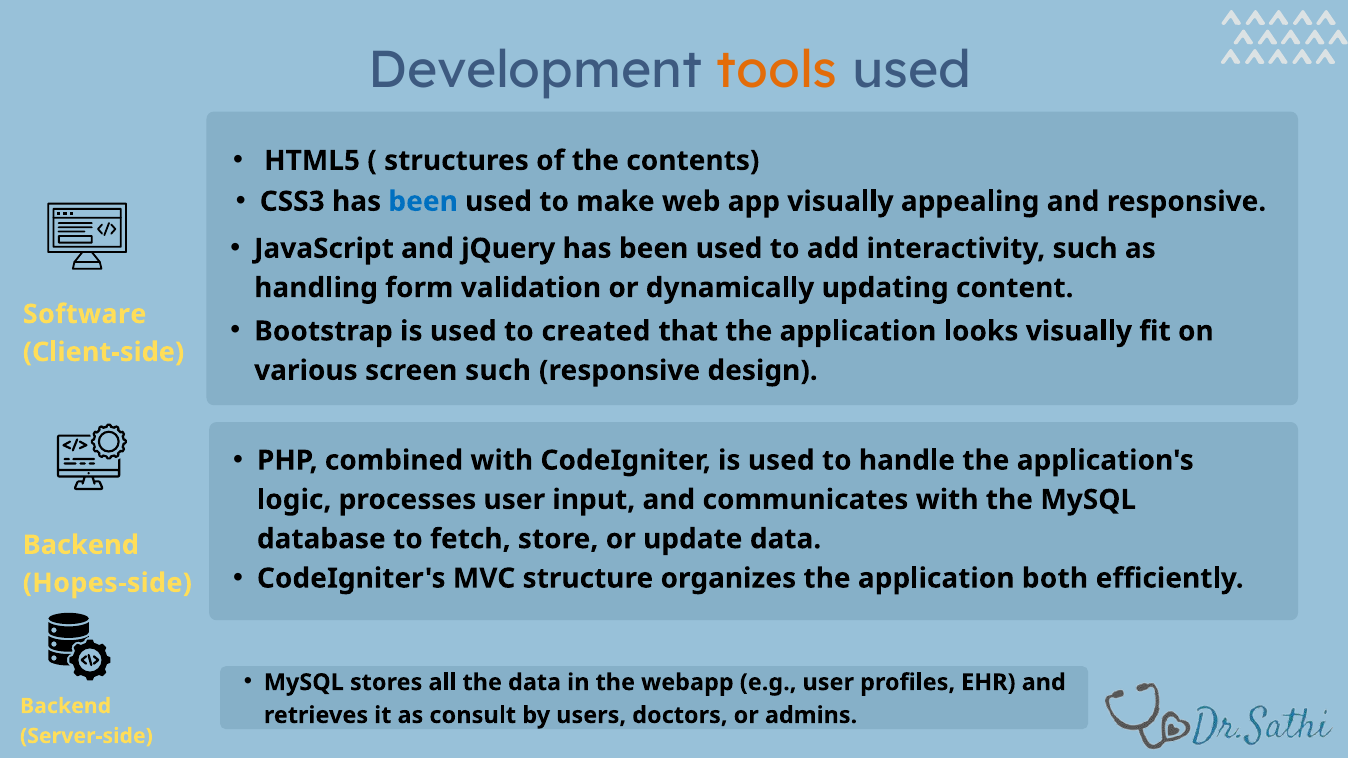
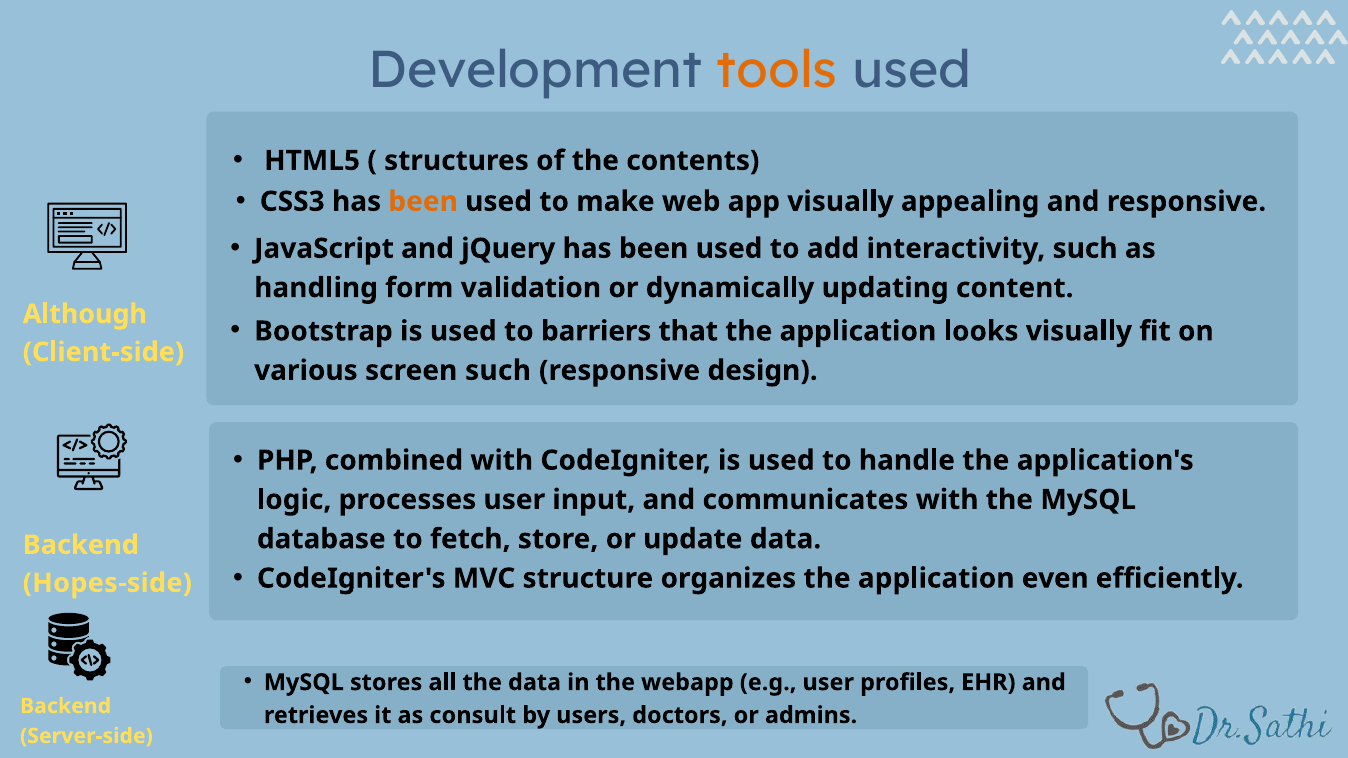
been at (423, 202) colour: blue -> orange
Software: Software -> Although
created: created -> barriers
both: both -> even
